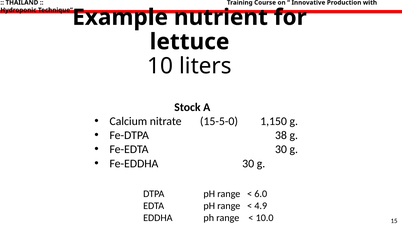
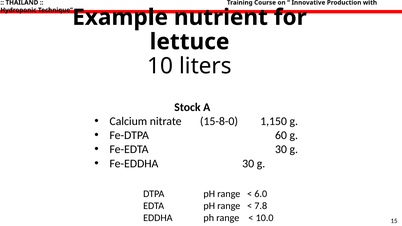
15-5-0: 15-5-0 -> 15-8-0
38: 38 -> 60
4.9: 4.9 -> 7.8
